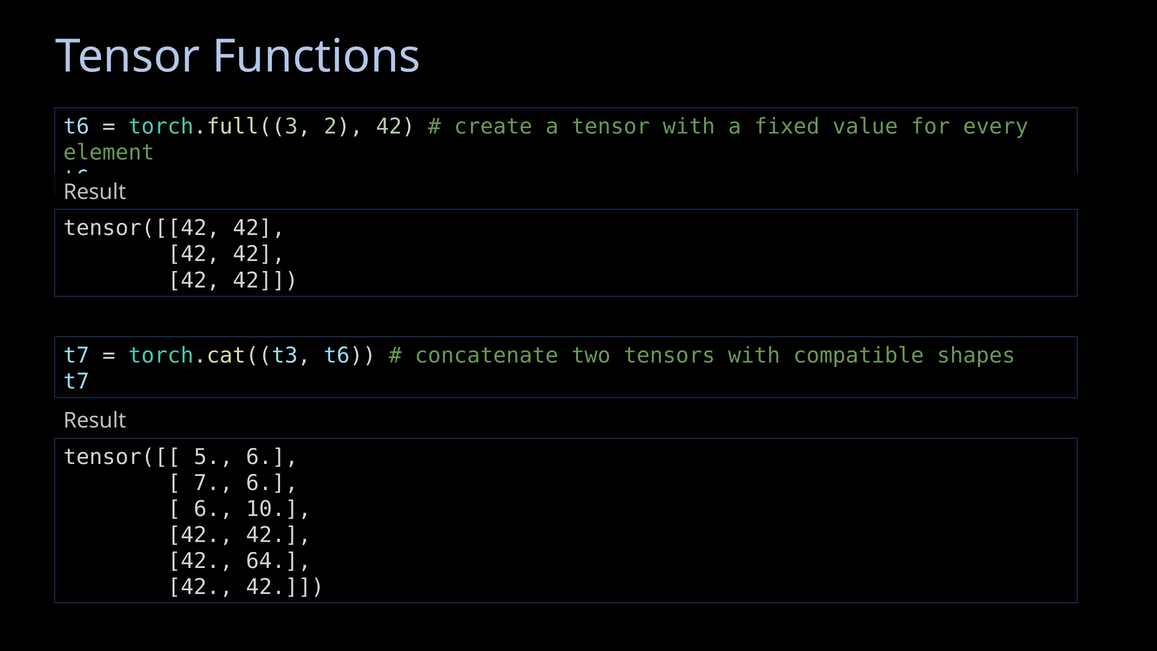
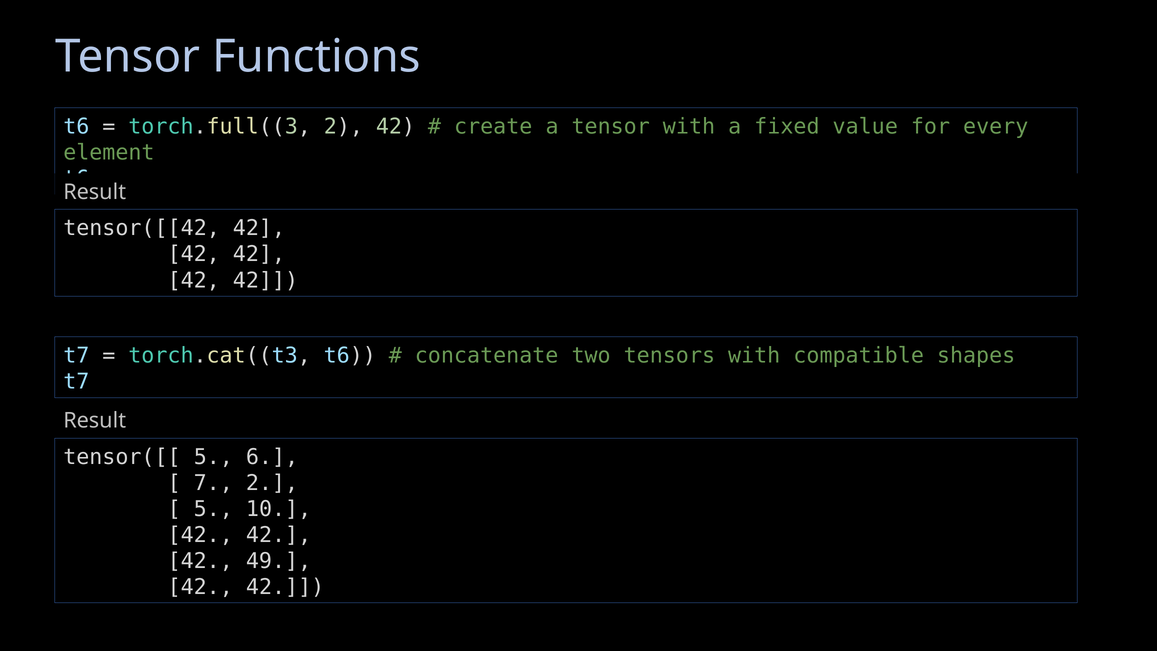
7 6: 6 -> 2
6 at (213, 509): 6 -> 5
64: 64 -> 49
